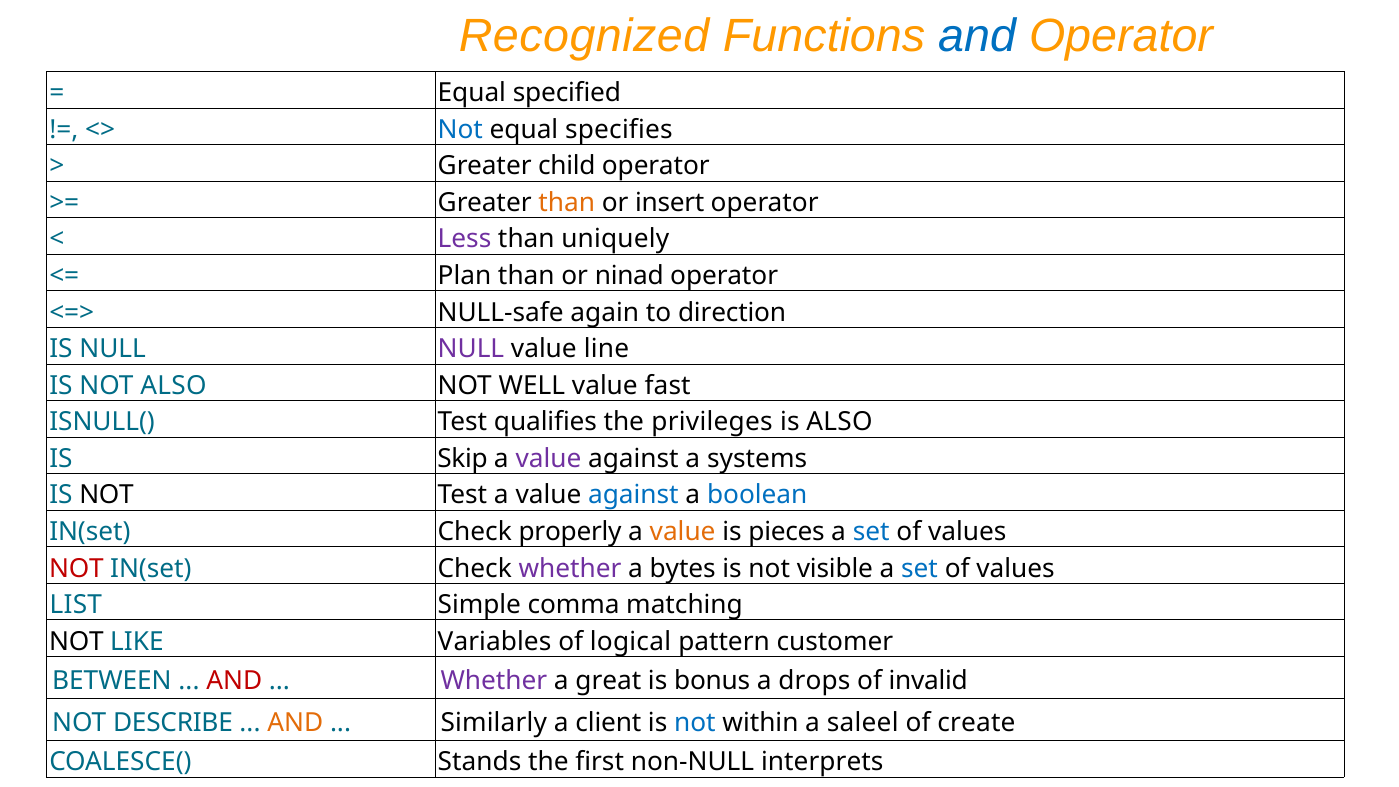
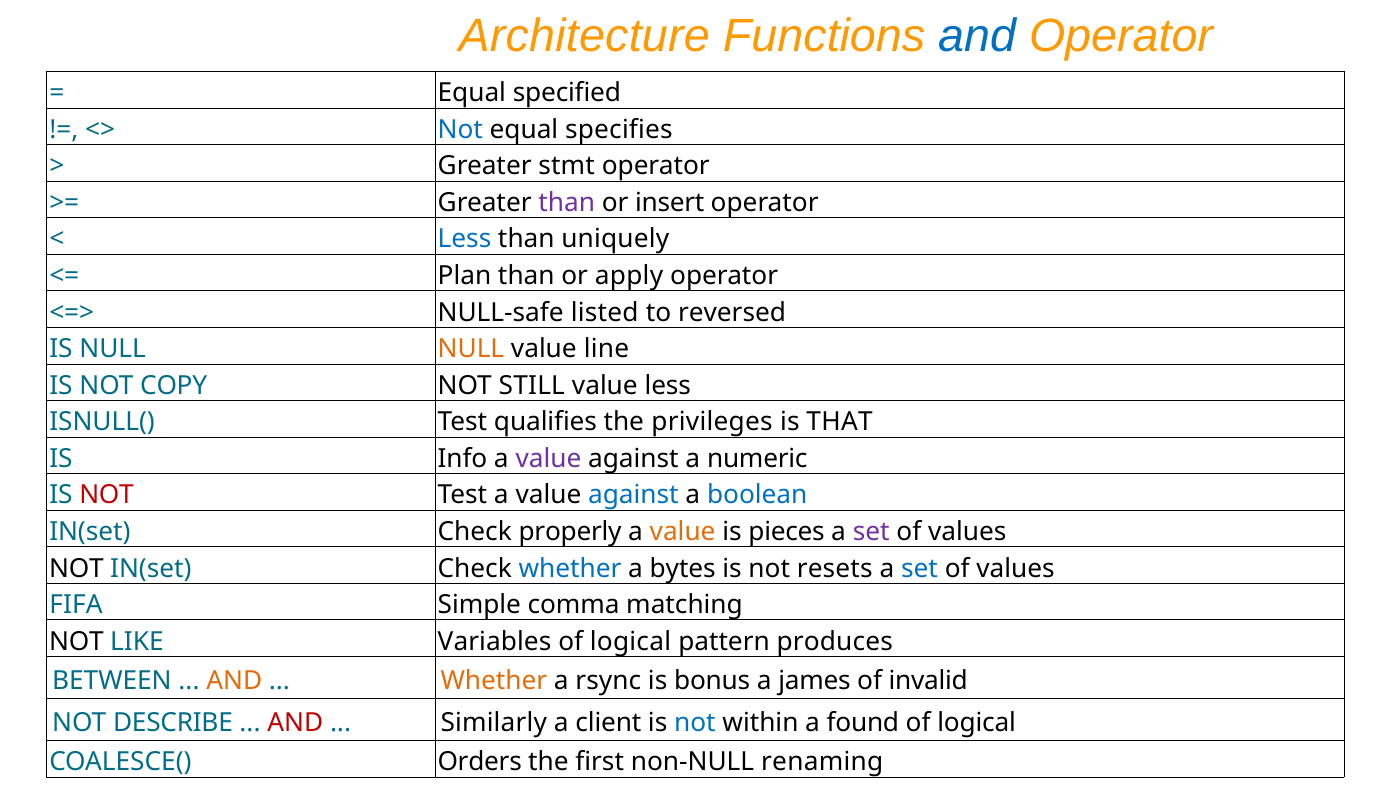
Recognized: Recognized -> Architecture
child: child -> stmt
than at (567, 203) colour: orange -> purple
Less at (465, 239) colour: purple -> blue
ninad: ninad -> apply
again: again -> listed
direction: direction -> reversed
NULL at (471, 349) colour: purple -> orange
NOT ALSO: ALSO -> COPY
WELL: WELL -> STILL
value fast: fast -> less
is ALSO: ALSO -> THAT
Skip: Skip -> Info
systems: systems -> numeric
NOT at (107, 495) colour: black -> red
set at (871, 532) colour: blue -> purple
NOT at (76, 568) colour: red -> black
whether at (570, 568) colour: purple -> blue
visible: visible -> resets
LIST: LIST -> FIFA
customer: customer -> produces
AND at (234, 681) colour: red -> orange
Whether at (494, 681) colour: purple -> orange
great: great -> rsync
drops: drops -> james
AND at (295, 723) colour: orange -> red
saleel: saleel -> found
create at (976, 723): create -> logical
Stands: Stands -> Orders
interprets: interprets -> renaming
